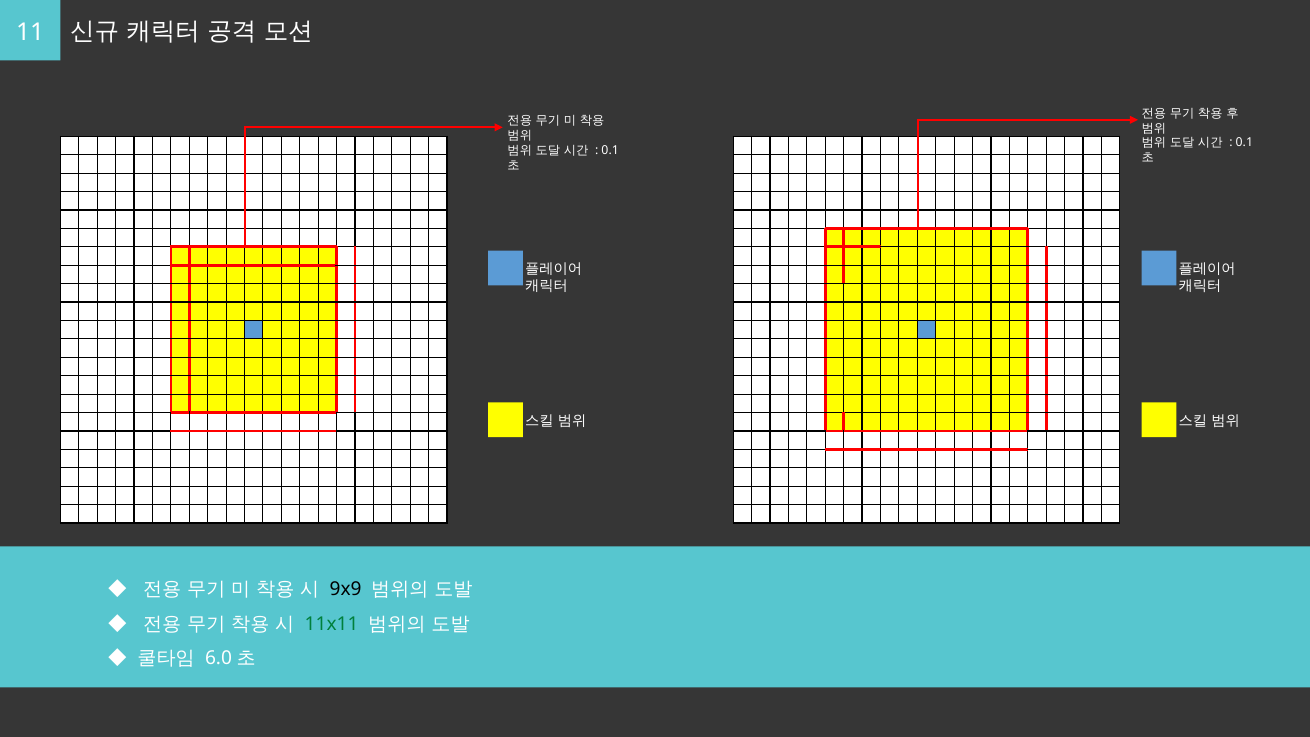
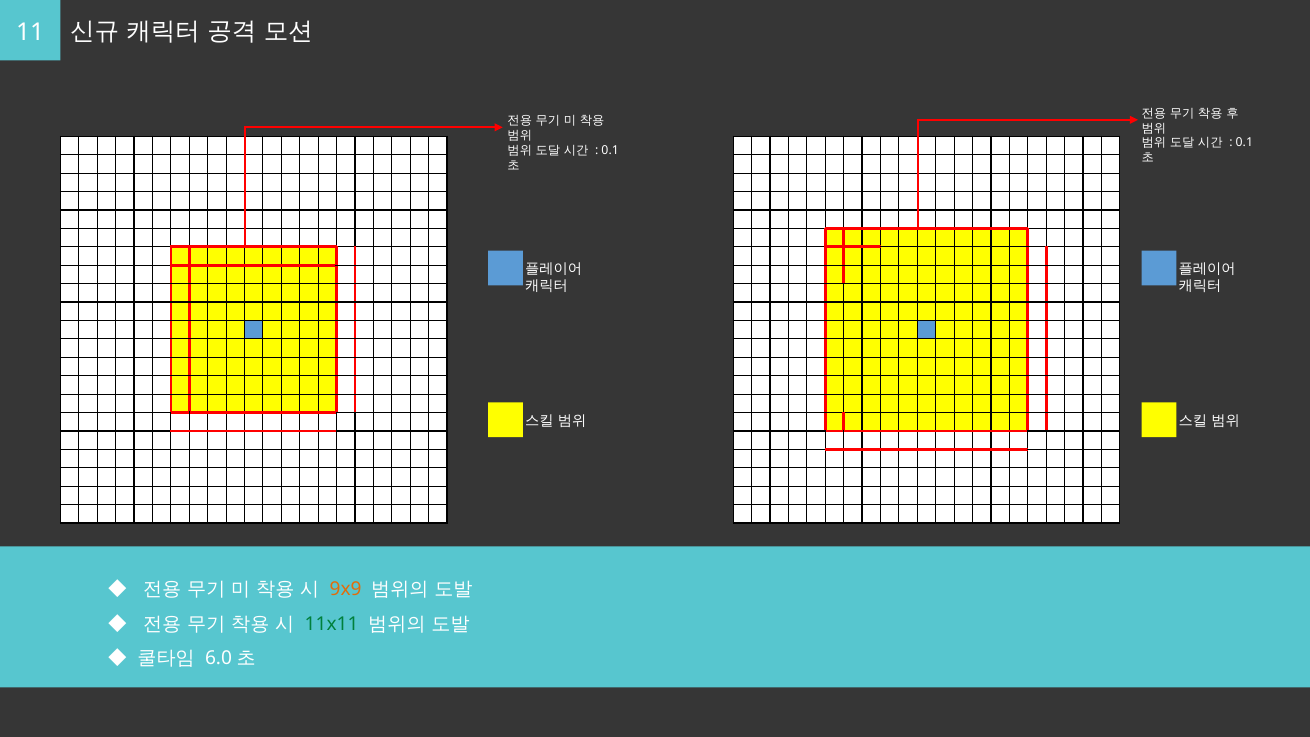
9x9 colour: black -> orange
